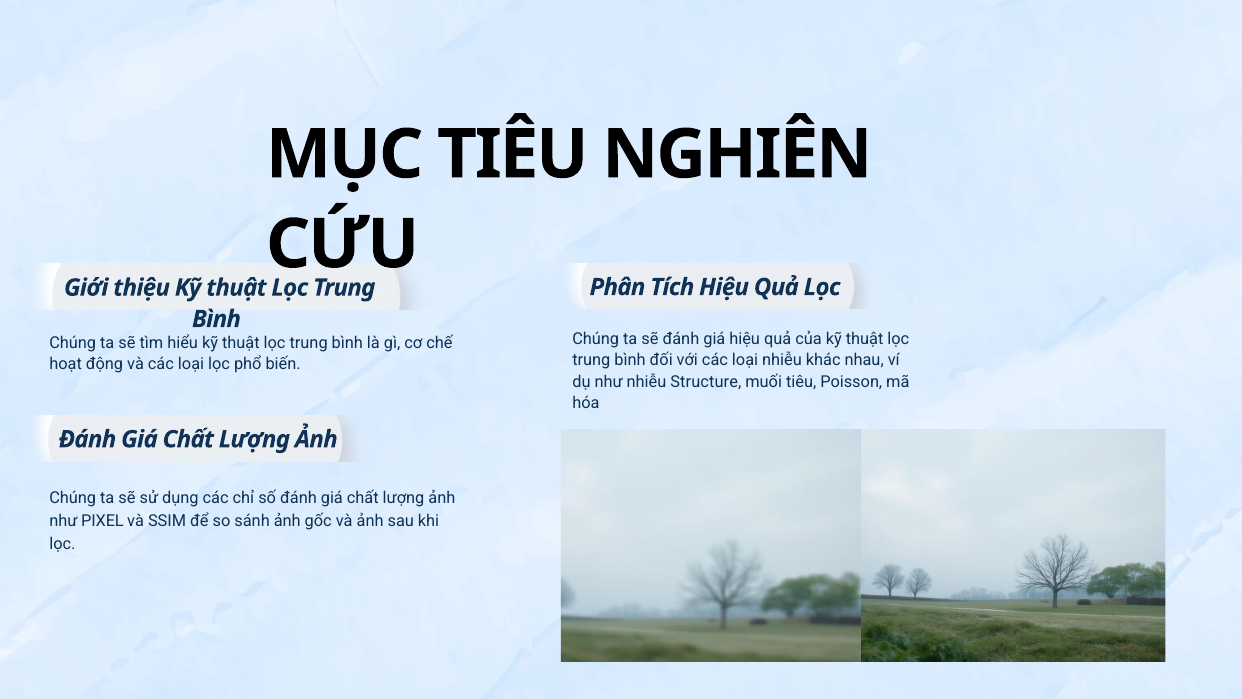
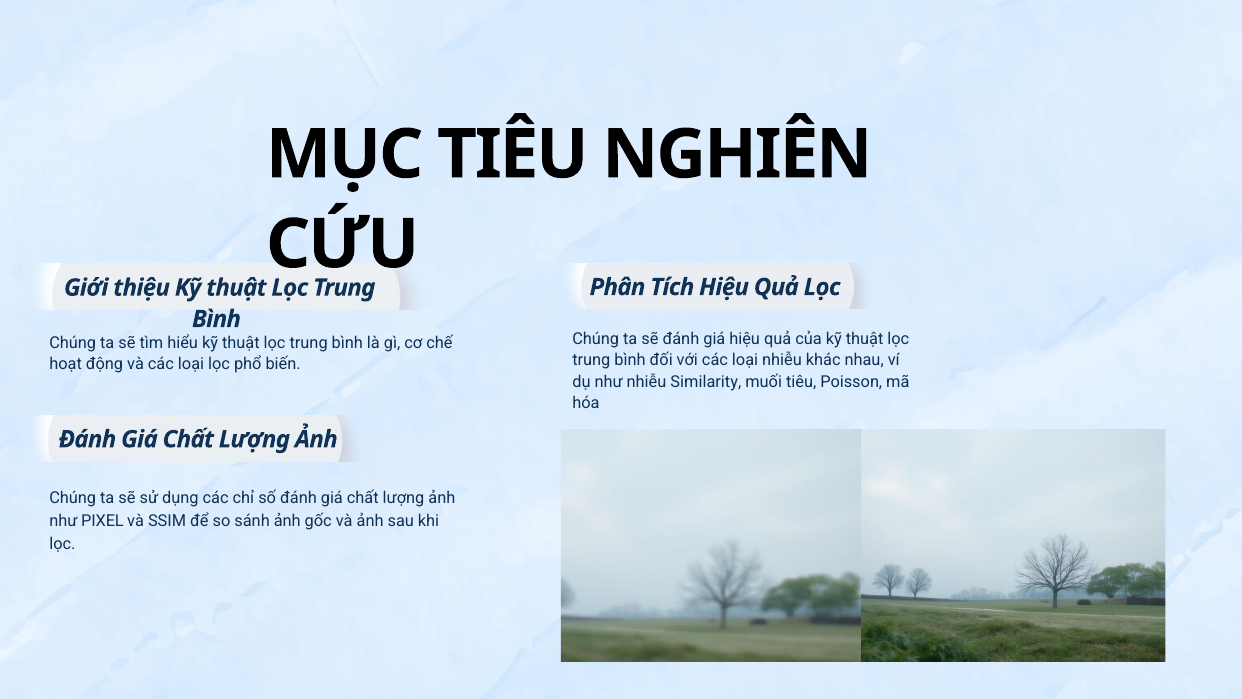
Structure: Structure -> Similarity
